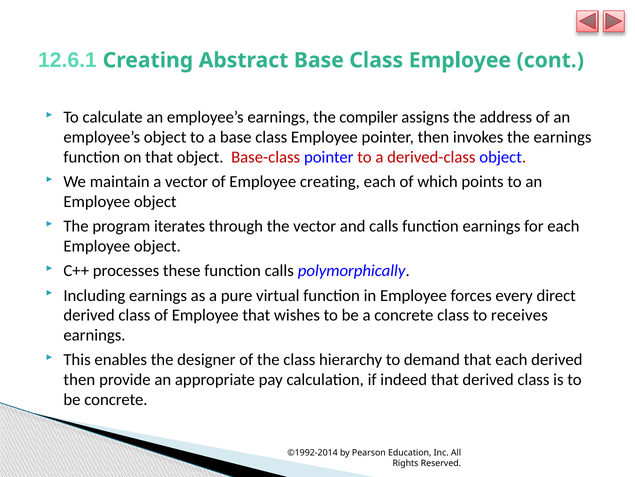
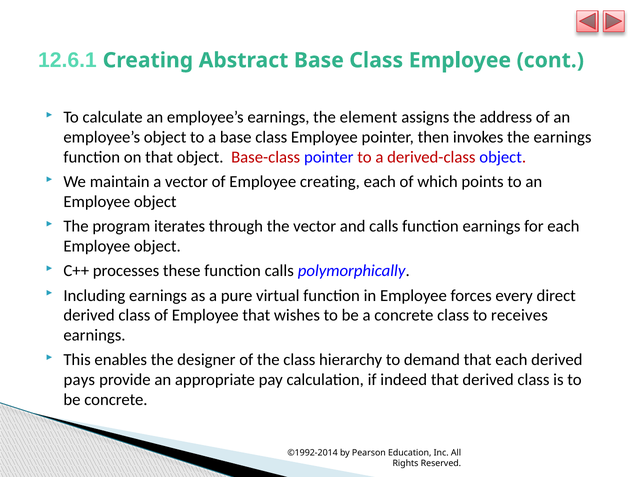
compiler: compiler -> element
then at (79, 379): then -> pays
